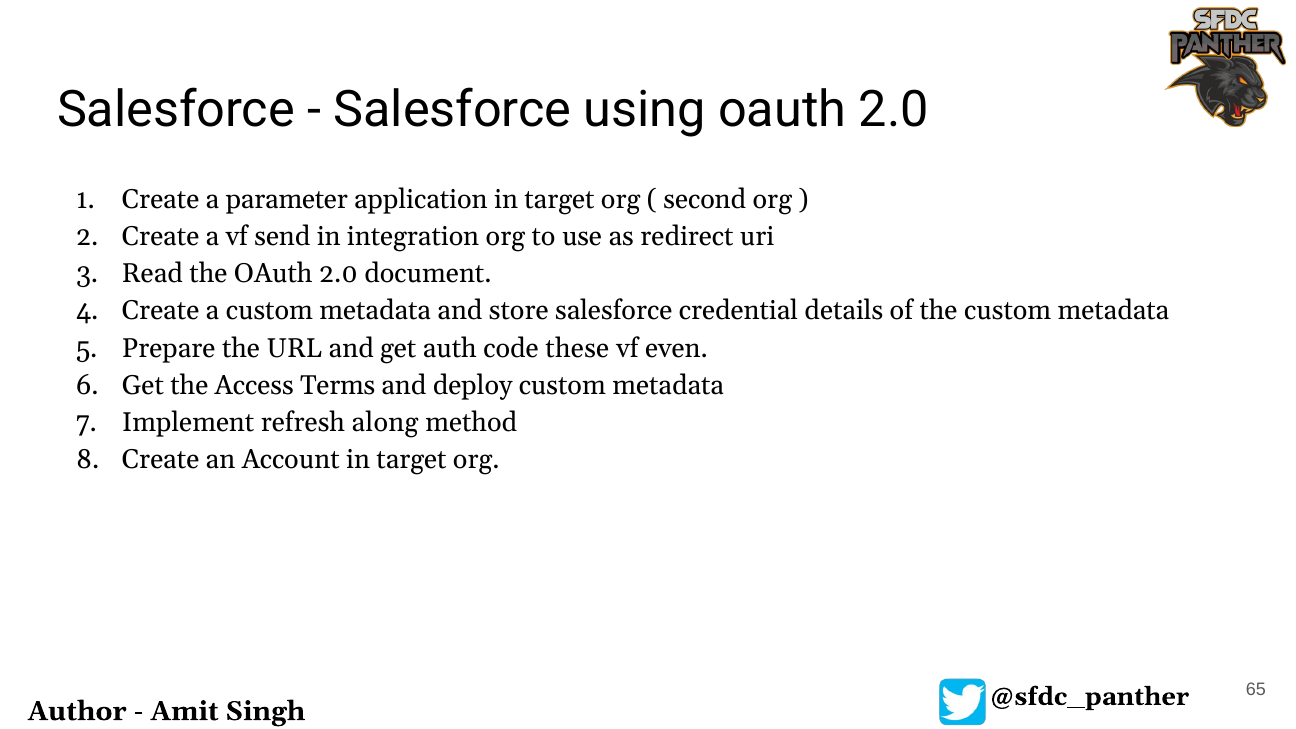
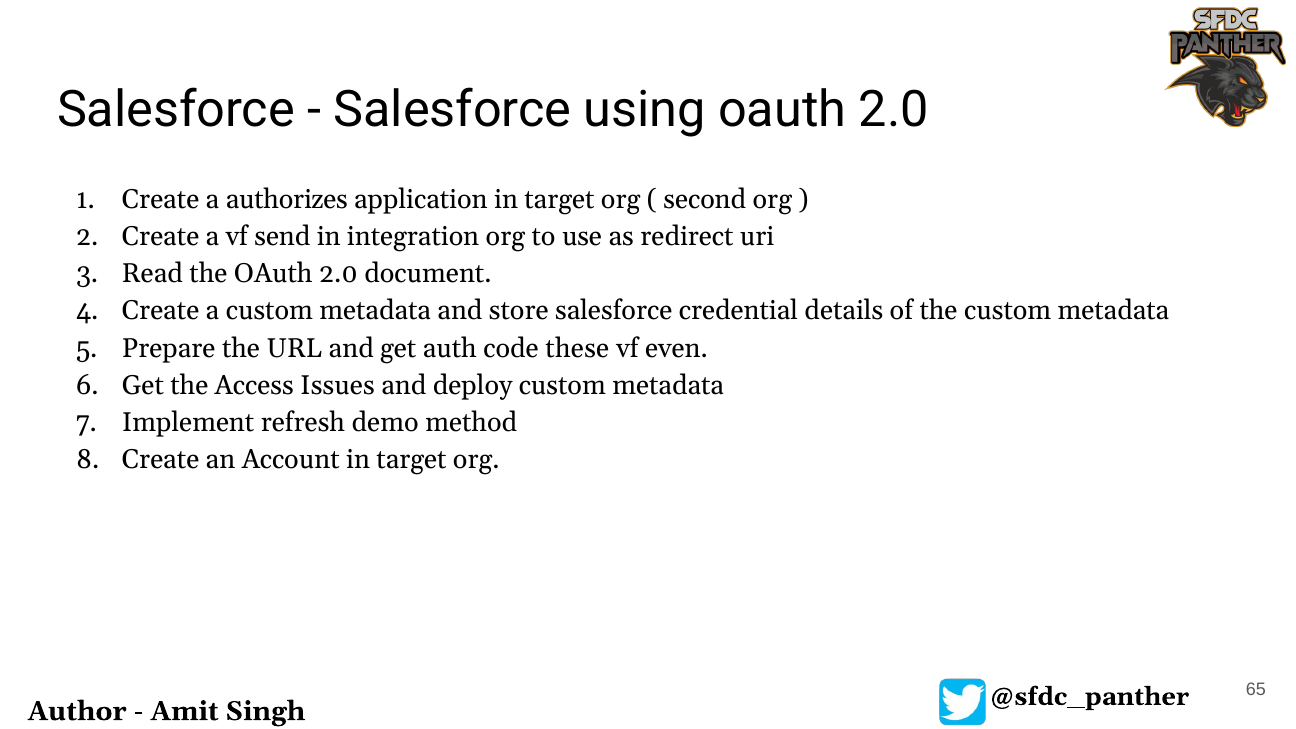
parameter: parameter -> authorizes
Terms: Terms -> Issues
along: along -> demo
